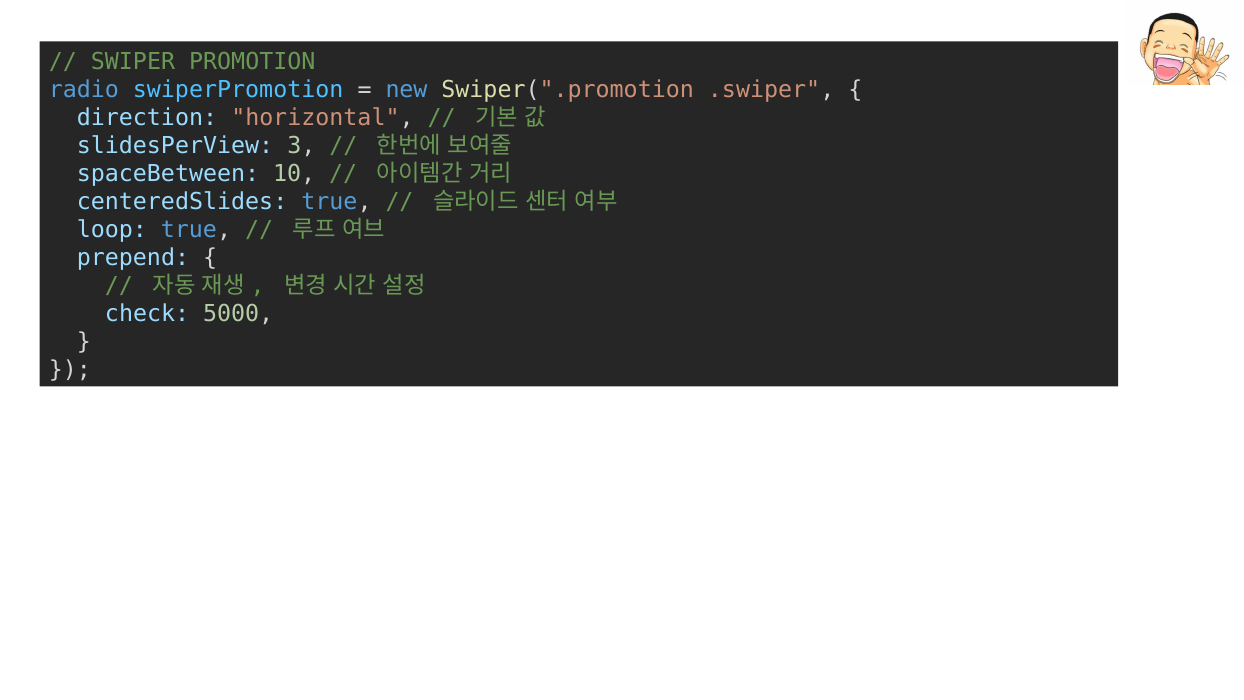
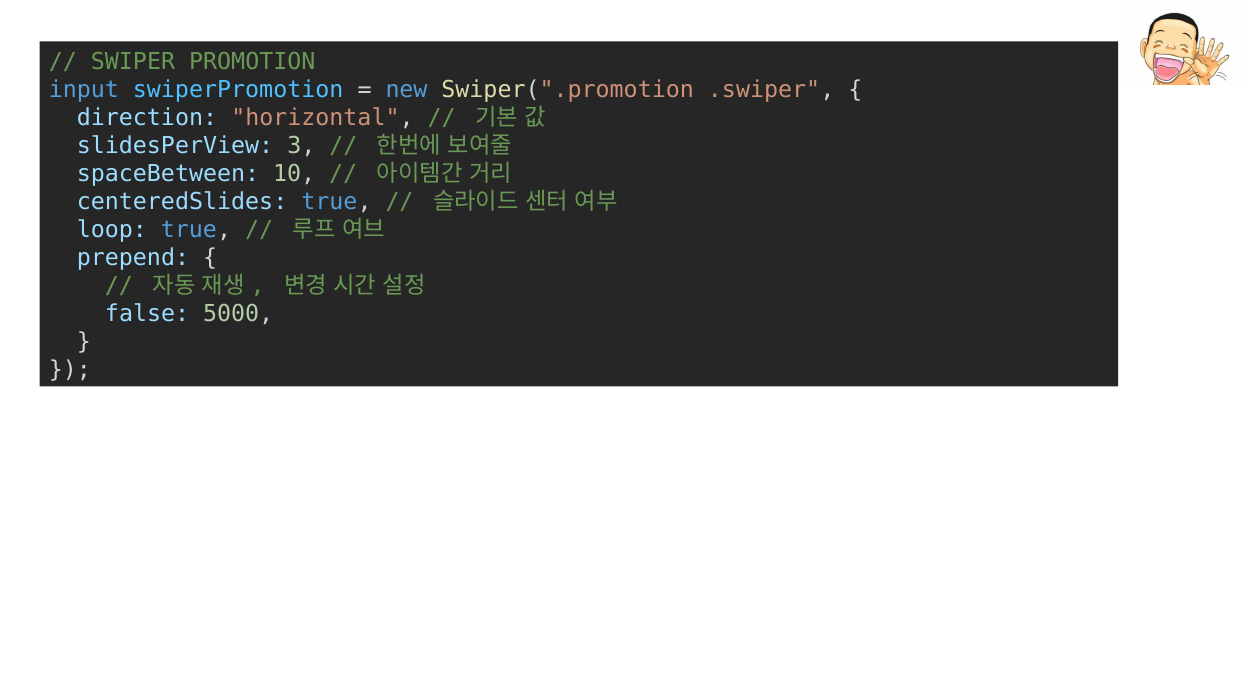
radio: radio -> input
check: check -> false
